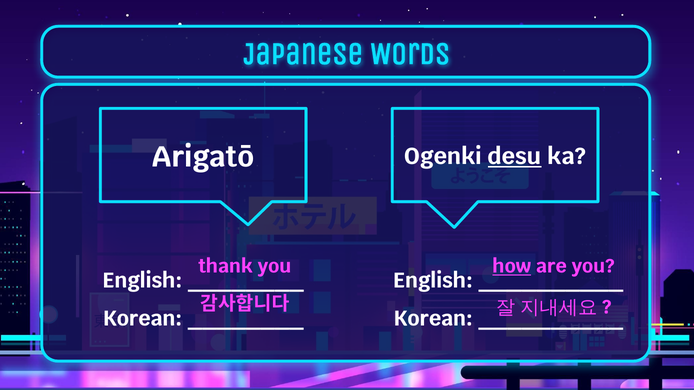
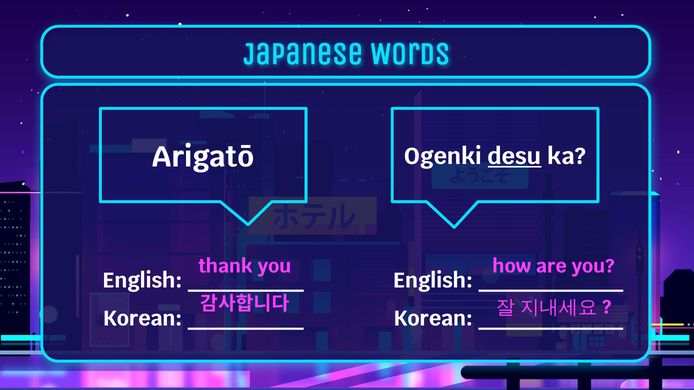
how underline: present -> none
